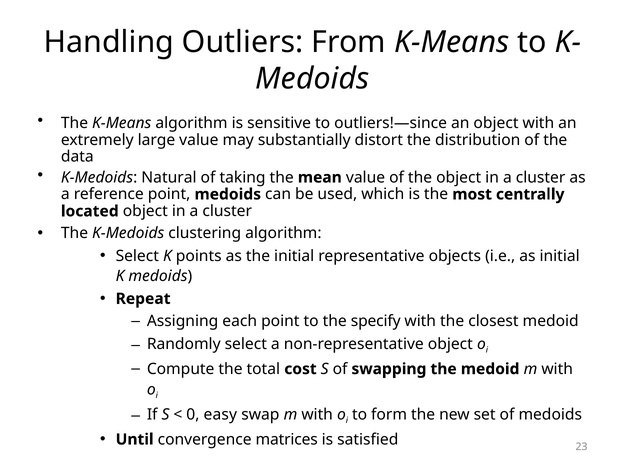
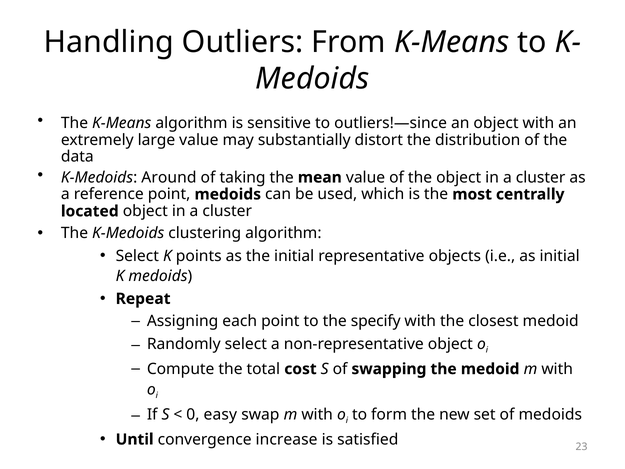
Natural: Natural -> Around
matrices: matrices -> increase
